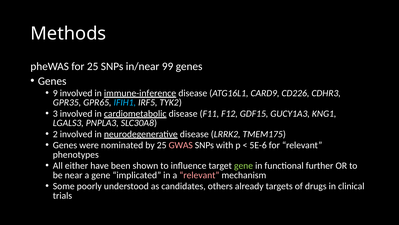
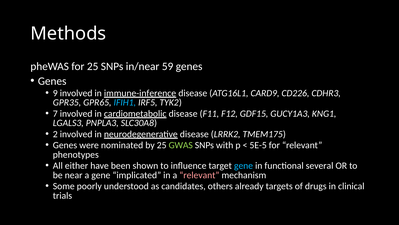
99: 99 -> 59
3: 3 -> 7
GWAS colour: pink -> light green
5E-6: 5E-6 -> 5E-5
gene at (244, 165) colour: light green -> light blue
further: further -> several
